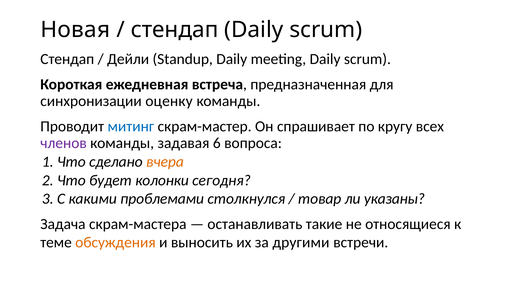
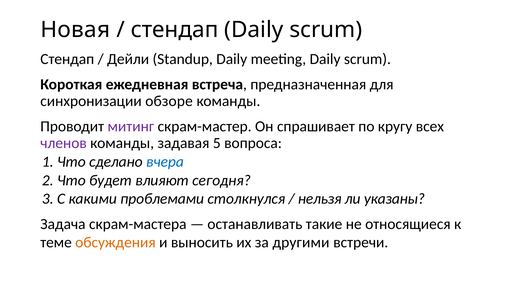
оценку: оценку -> обзоре
митинг colour: blue -> purple
6: 6 -> 5
вчера colour: orange -> blue
колонки: колонки -> влияют
товар: товар -> нельзя
